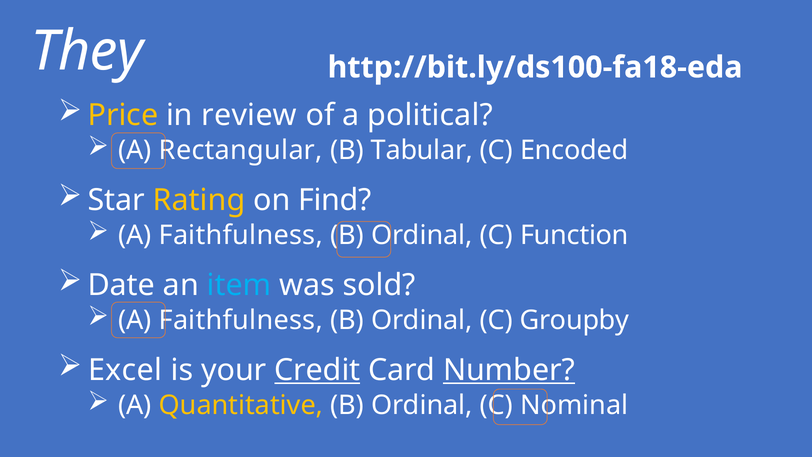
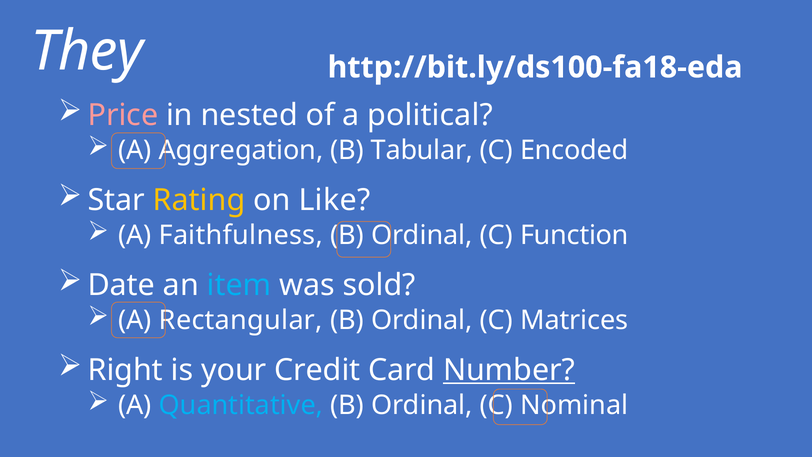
Price colour: yellow -> pink
review: review -> nested
Rectangular: Rectangular -> Aggregation
Find: Find -> Like
Faithfulness at (241, 320): Faithfulness -> Rectangular
Groupby: Groupby -> Matrices
Excel: Excel -> Right
Credit underline: present -> none
Quantitative colour: yellow -> light blue
